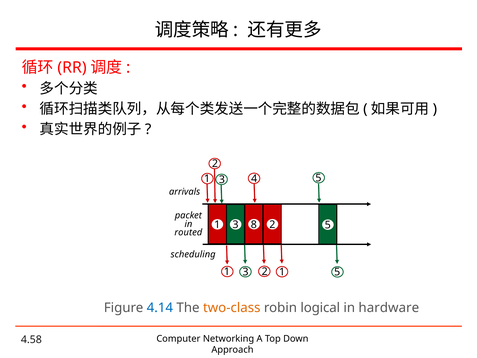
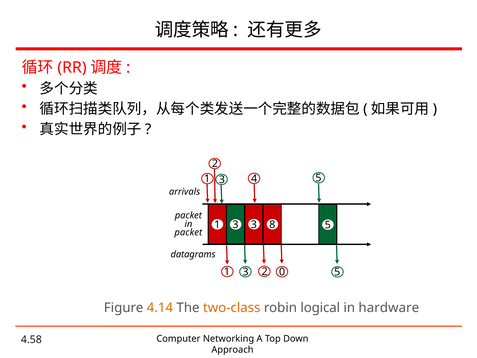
8 at (254, 224): 8 -> 3
2 at (272, 224): 2 -> 8
routed at (188, 232): routed -> packet
scheduling: scheduling -> datagrams
2 1: 1 -> 0
4.14 colour: blue -> orange
